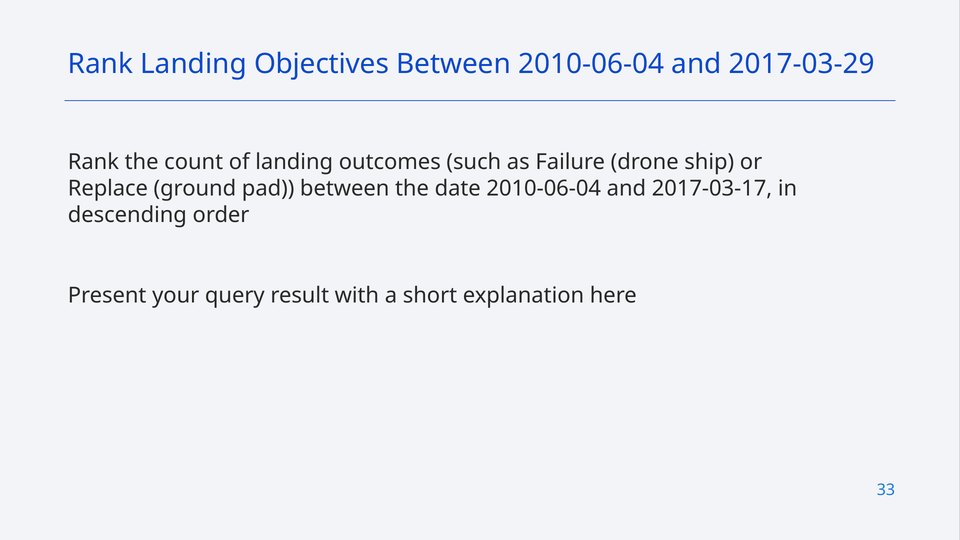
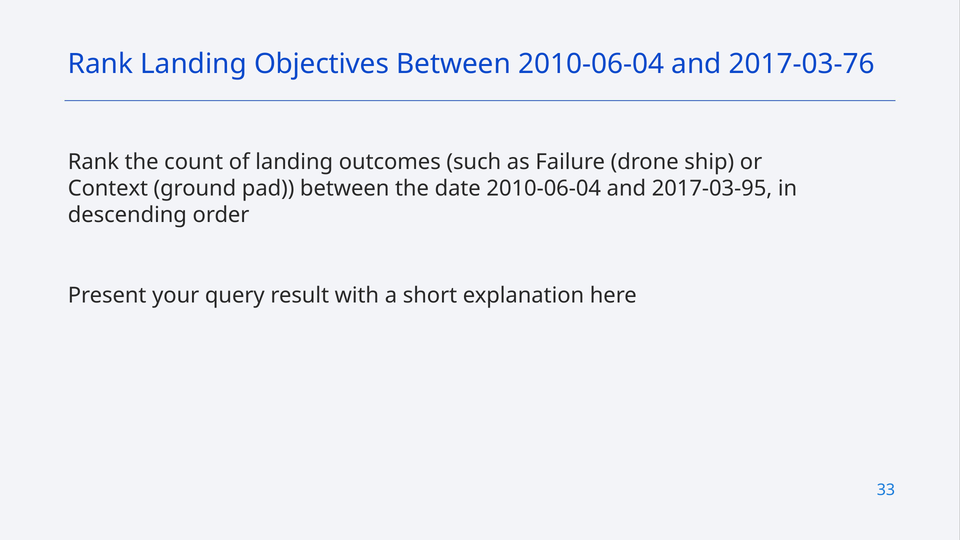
2017-03-29: 2017-03-29 -> 2017-03-76
Replace: Replace -> Context
2017-03-17: 2017-03-17 -> 2017-03-95
